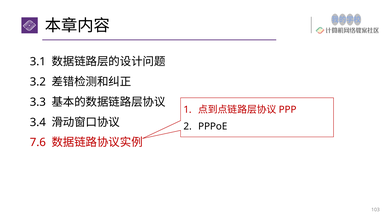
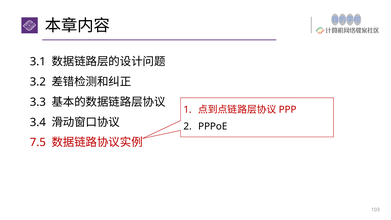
7.6: 7.6 -> 7.5
